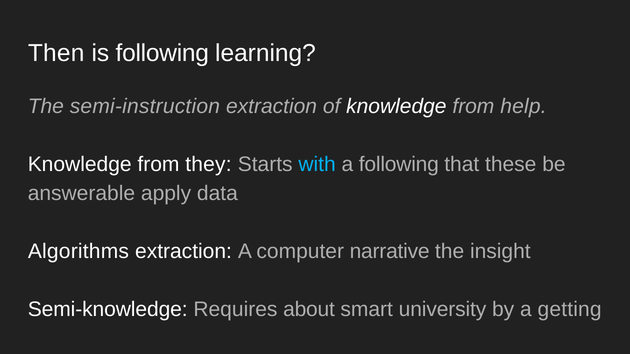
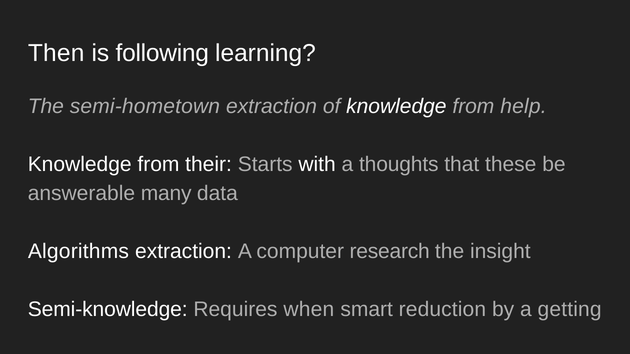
semi-instruction: semi-instruction -> semi-hometown
they: they -> their
with colour: light blue -> white
a following: following -> thoughts
apply: apply -> many
narrative: narrative -> research
about: about -> when
university: university -> reduction
